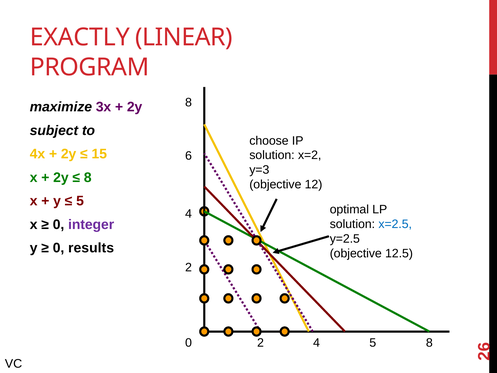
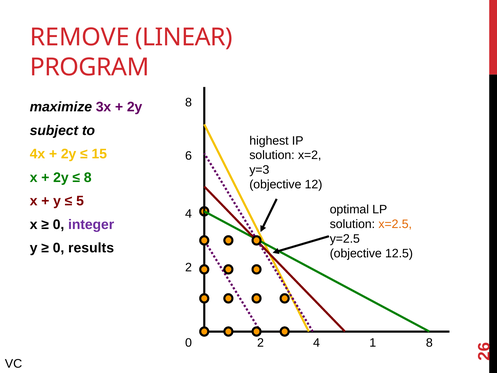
EXACTLY: EXACTLY -> REMOVE
choose: choose -> highest
x=2.5 colour: blue -> orange
4 5: 5 -> 1
